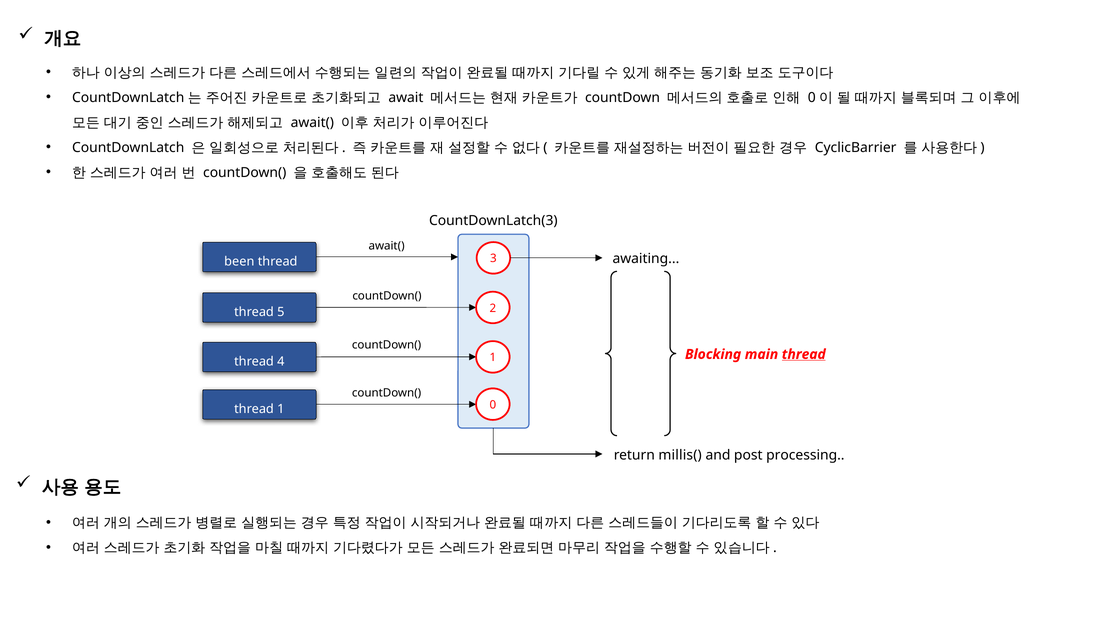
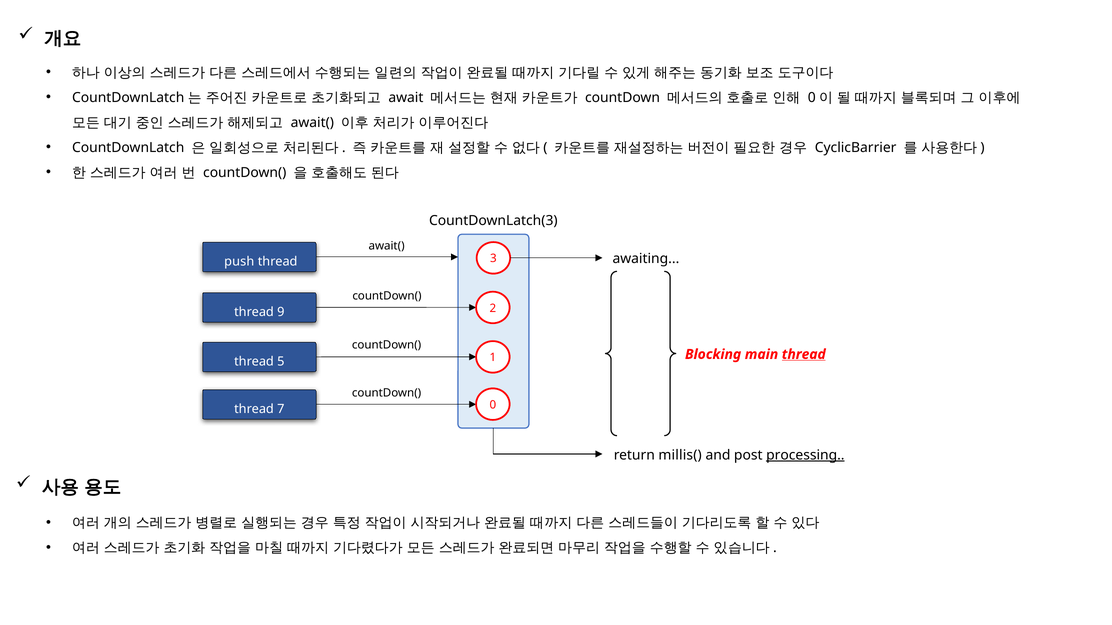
been: been -> push
5: 5 -> 9
4: 4 -> 5
thread 1: 1 -> 7
processing underline: none -> present
